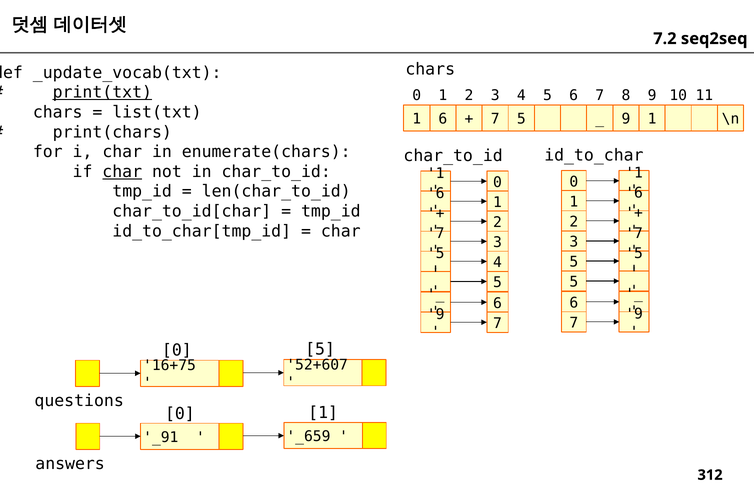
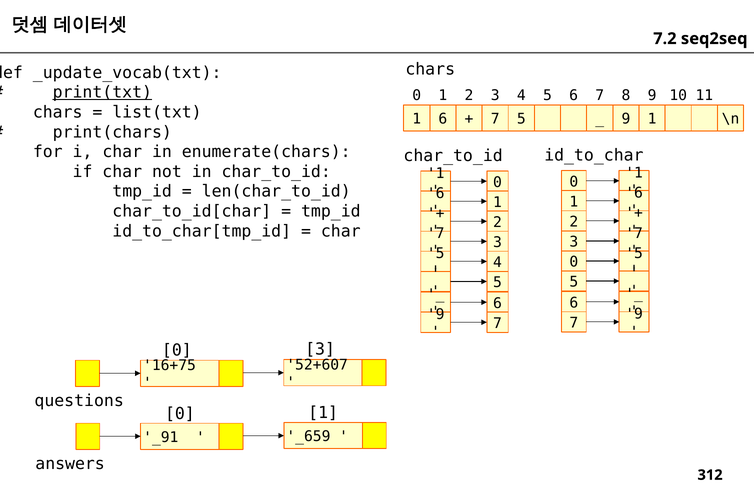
char at (122, 172) underline: present -> none
5 at (574, 262): 5 -> 0
5 at (320, 350): 5 -> 3
